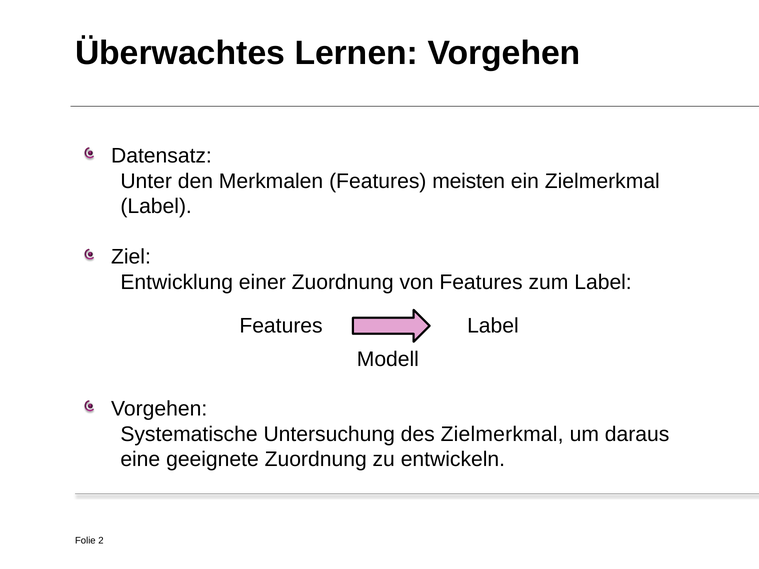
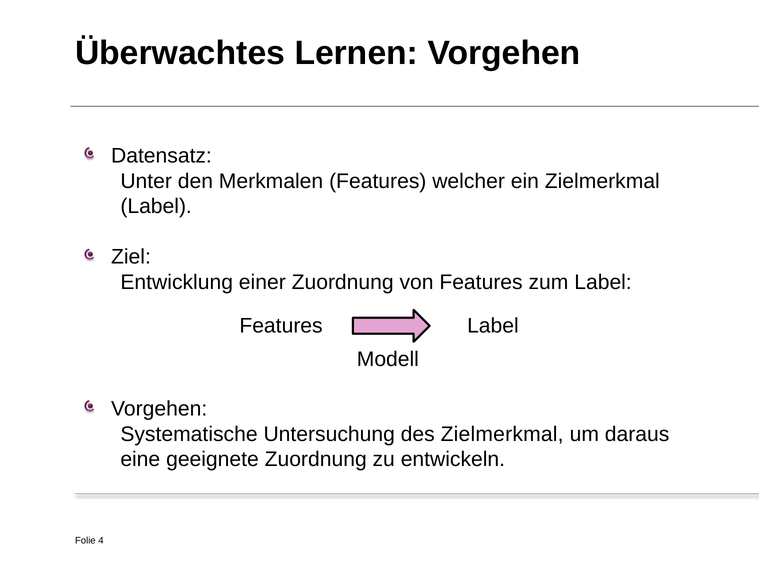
meisten: meisten -> welcher
2: 2 -> 4
